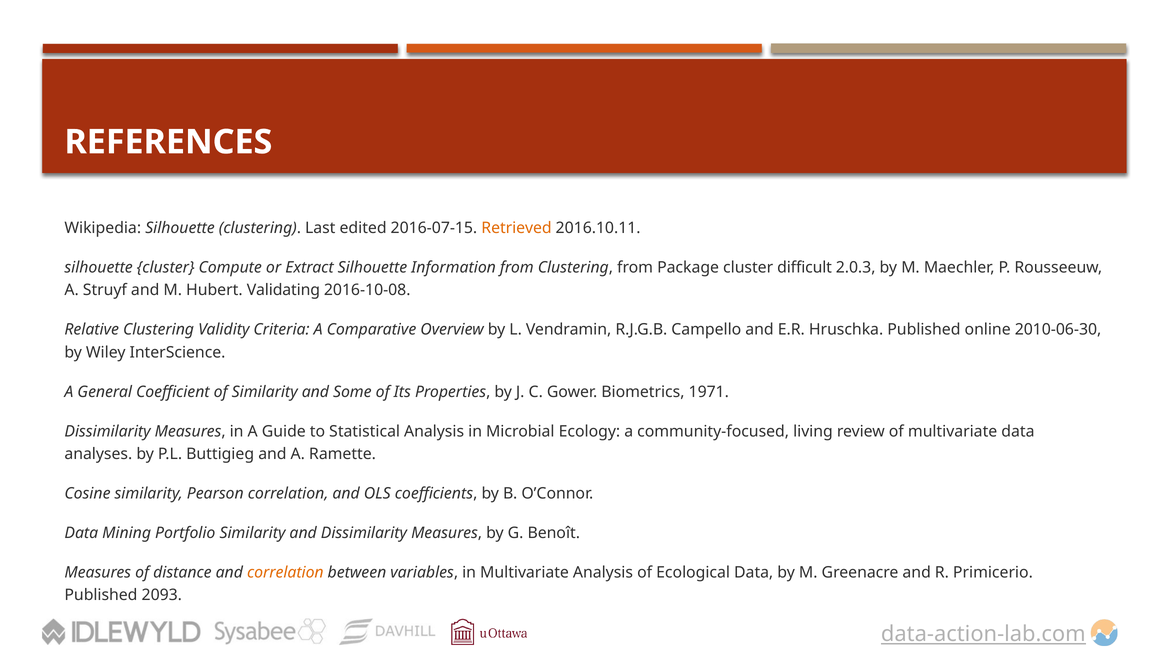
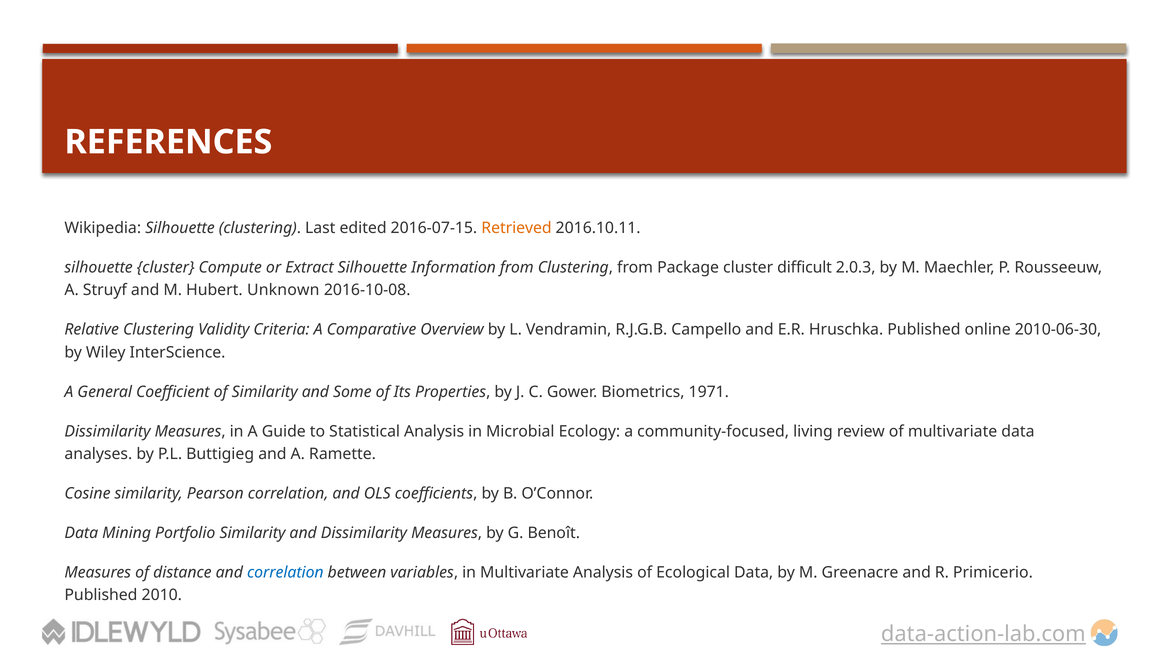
Validating: Validating -> Unknown
correlation at (285, 572) colour: orange -> blue
2093: 2093 -> 2010
